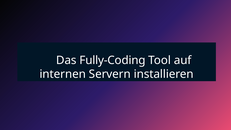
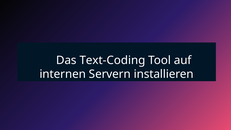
Fully-Coding: Fully-Coding -> Text-Coding
